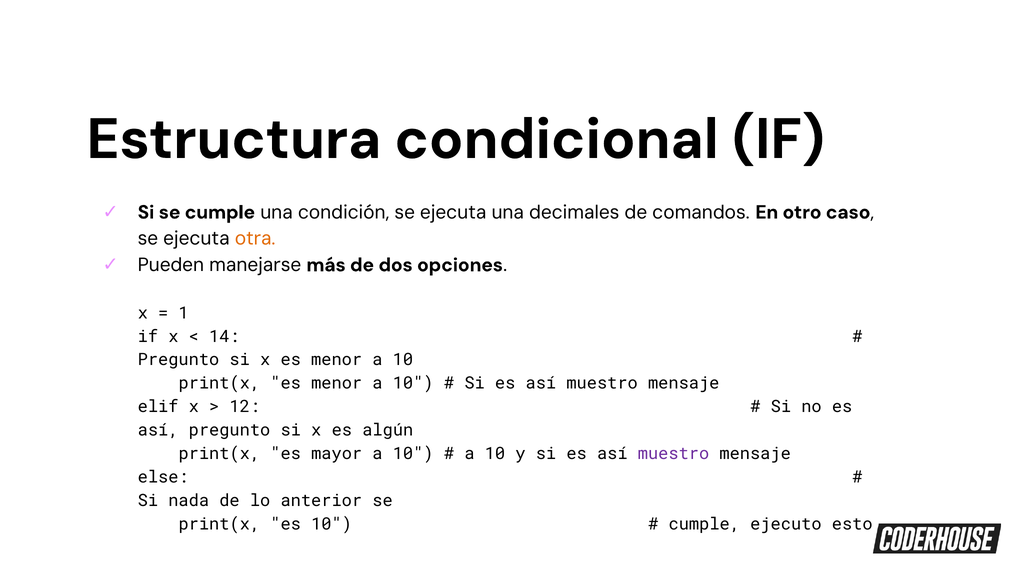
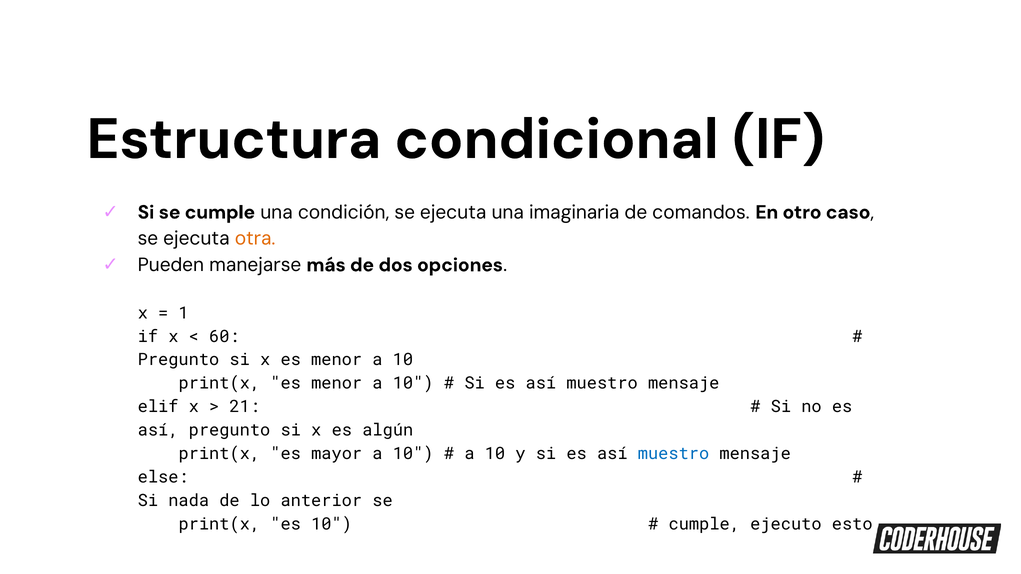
decimales: decimales -> imaginaria
14: 14 -> 60
12: 12 -> 21
muestro at (674, 454) colour: purple -> blue
